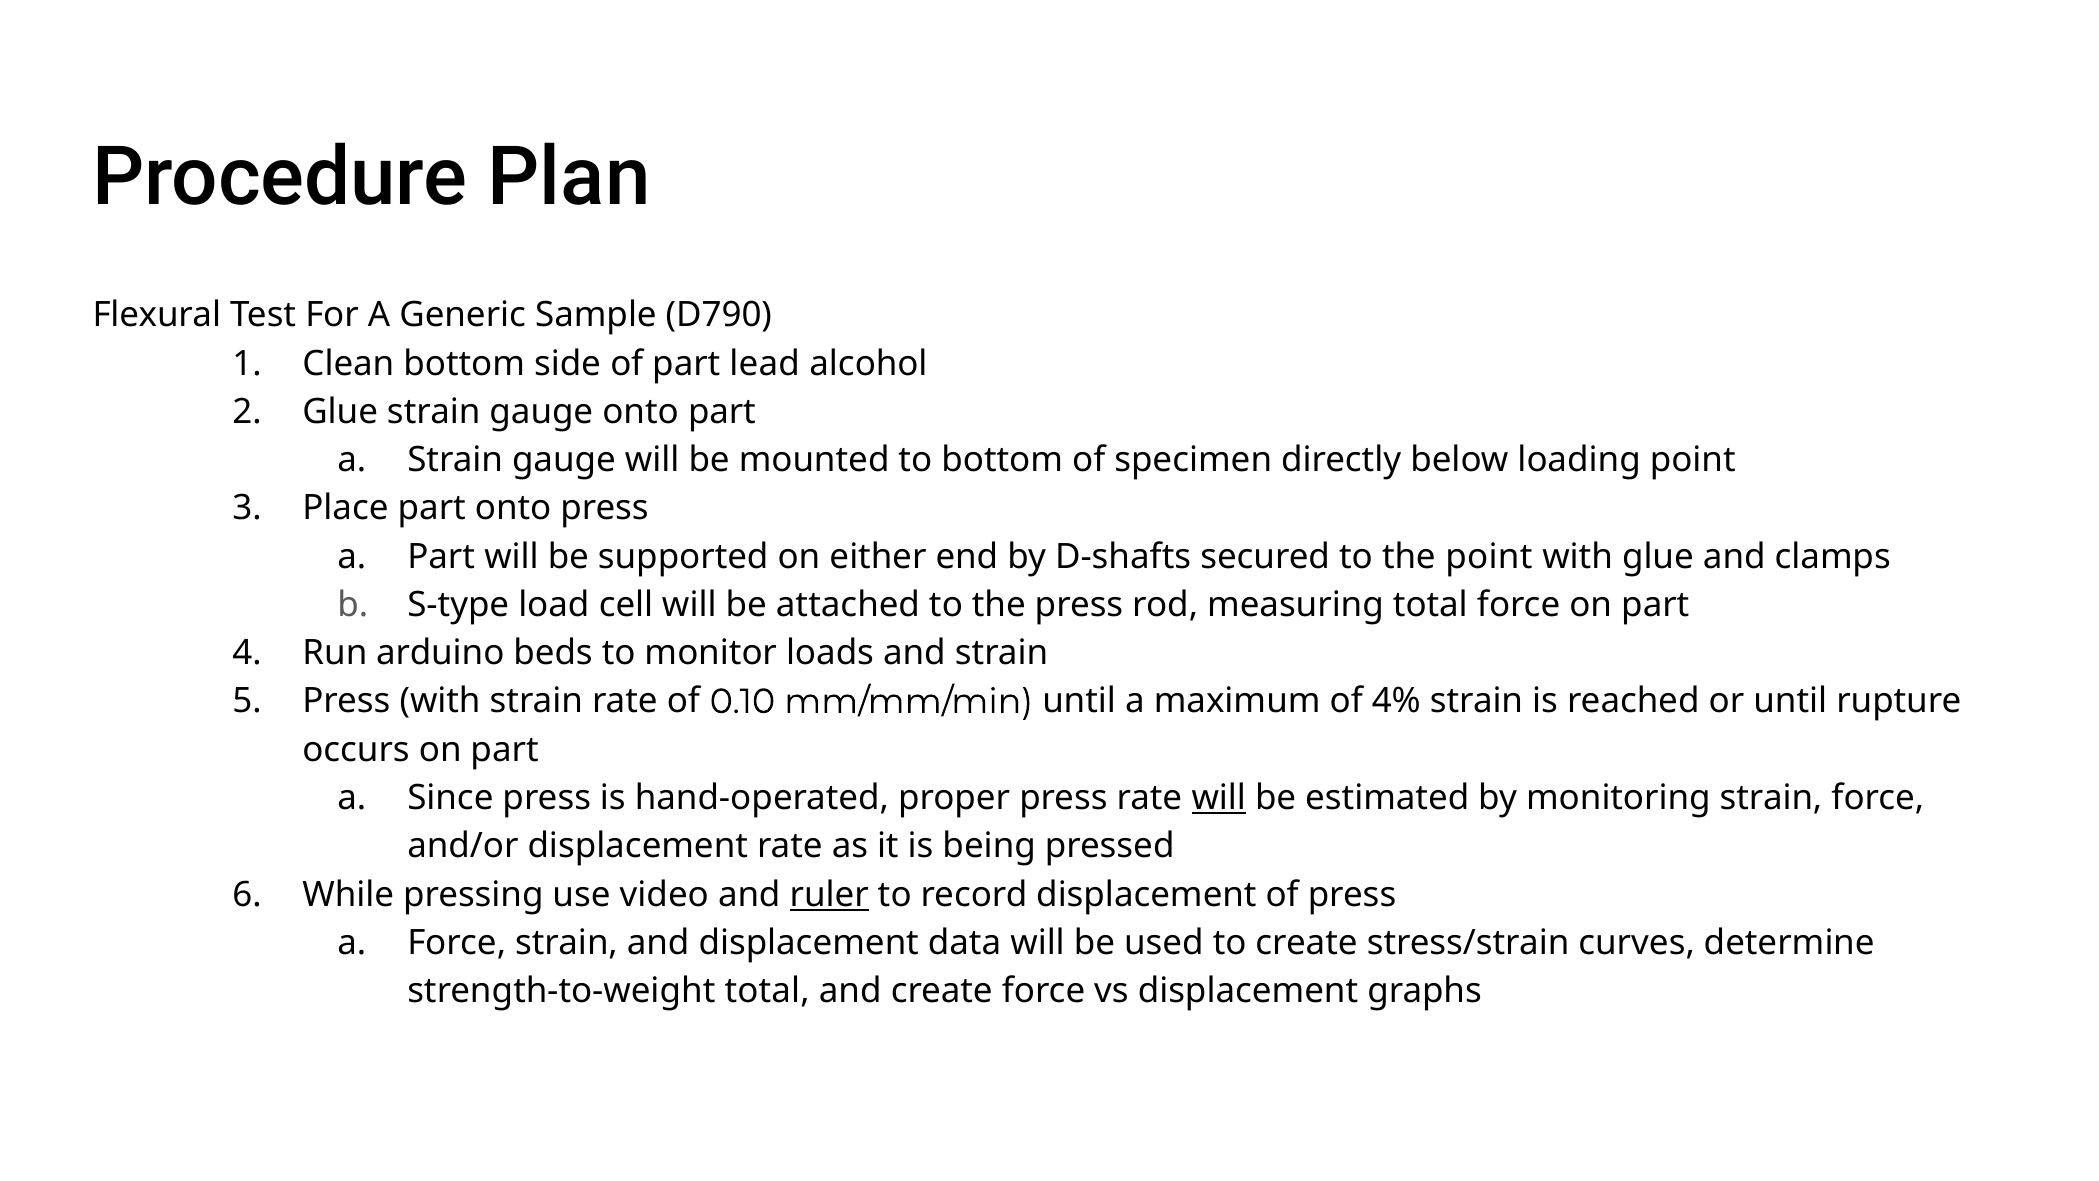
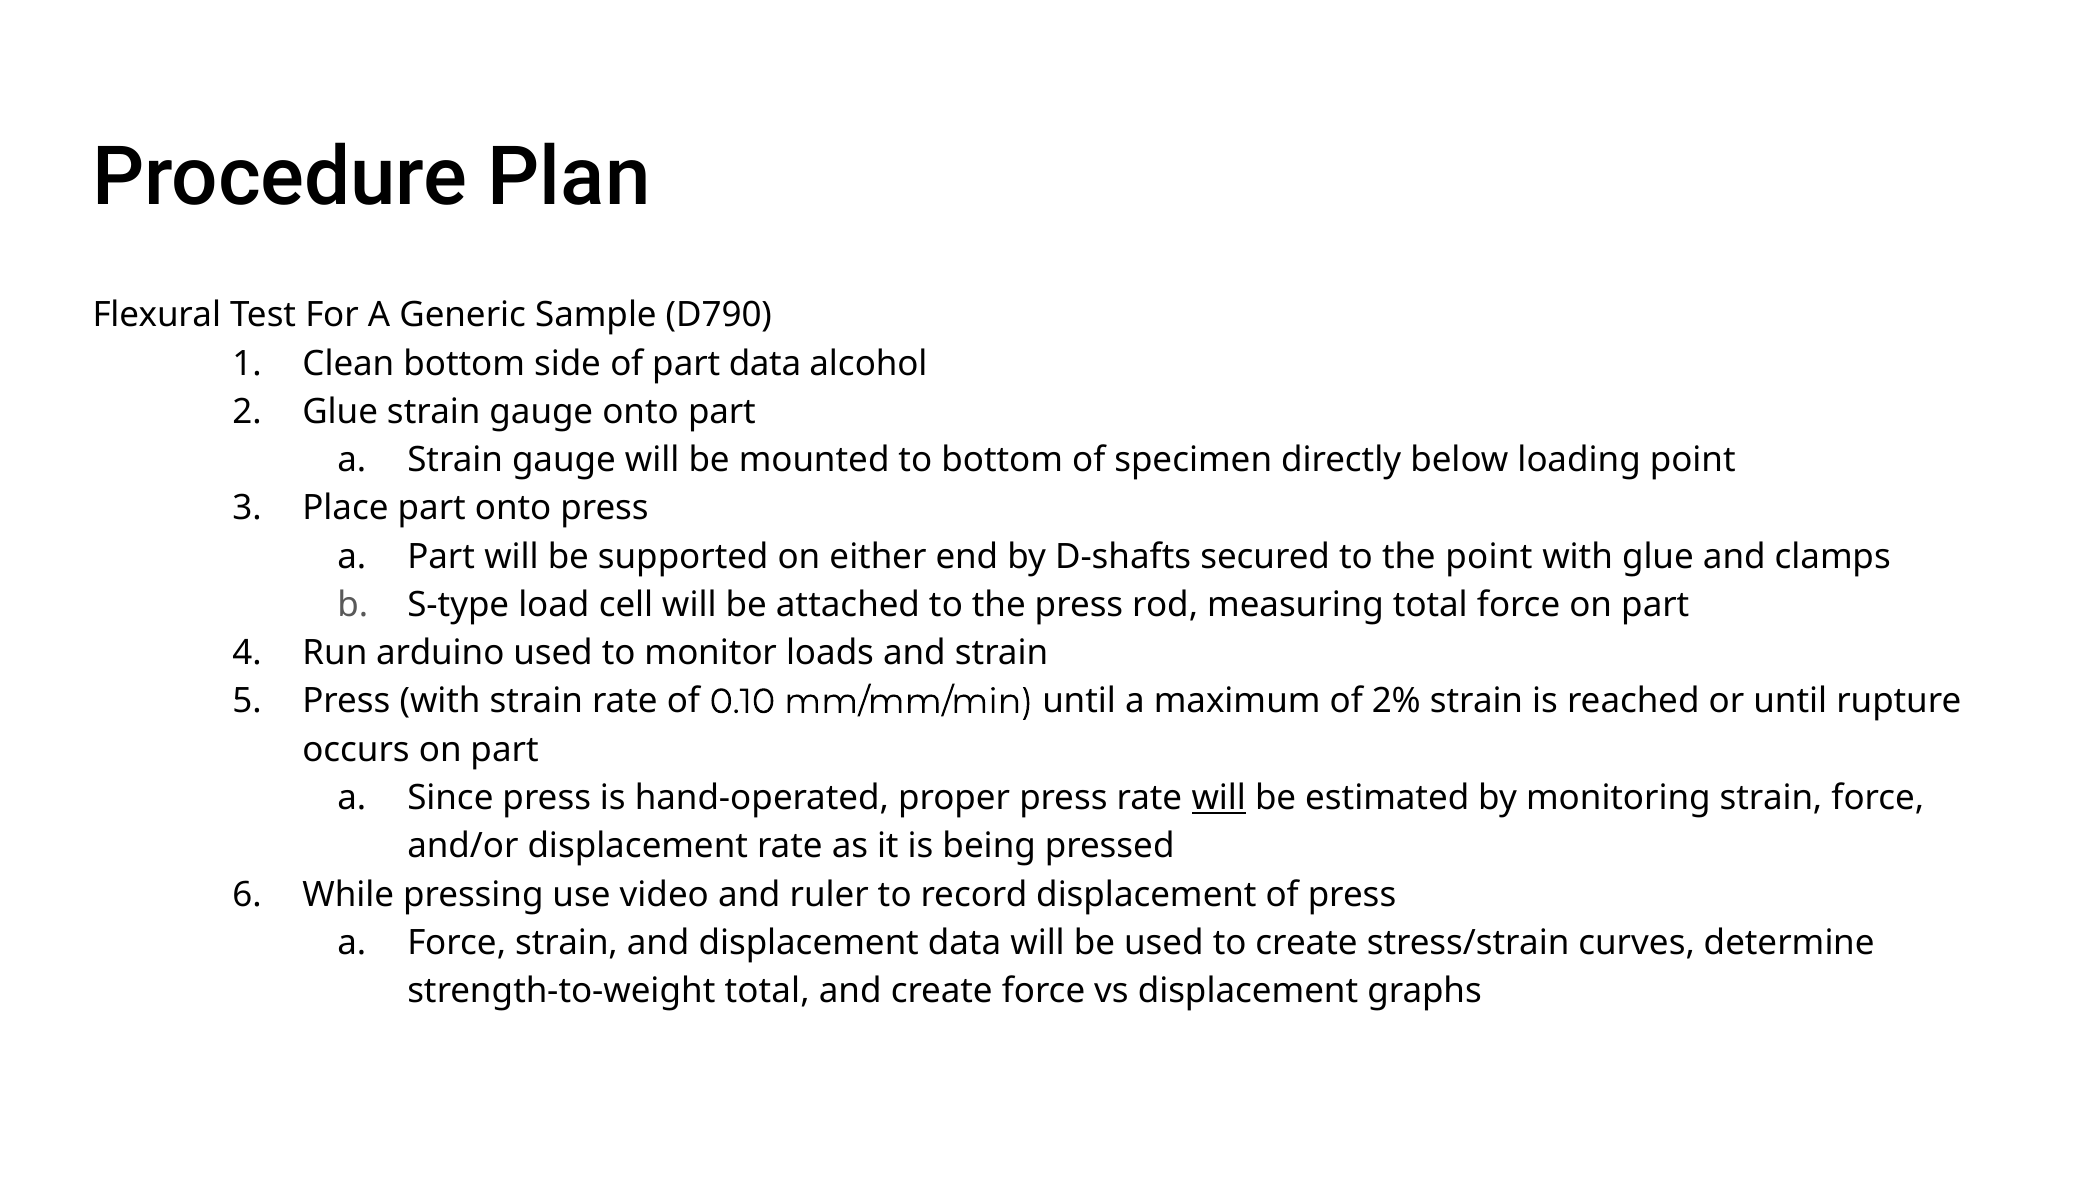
part lead: lead -> data
arduino beds: beds -> used
4%: 4% -> 2%
ruler underline: present -> none
